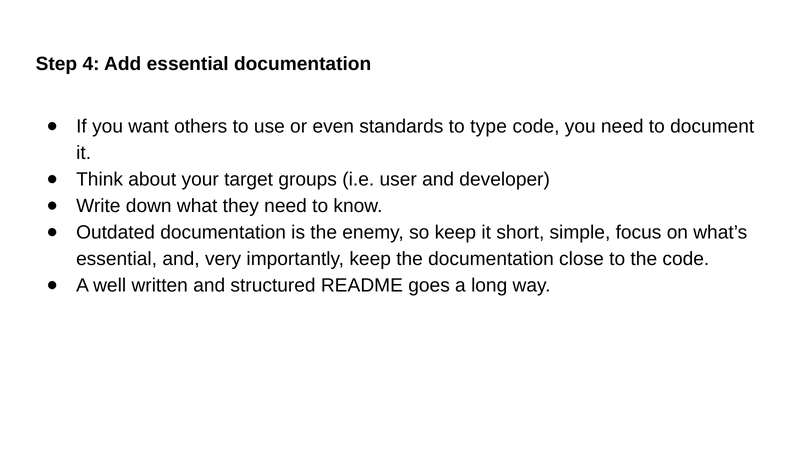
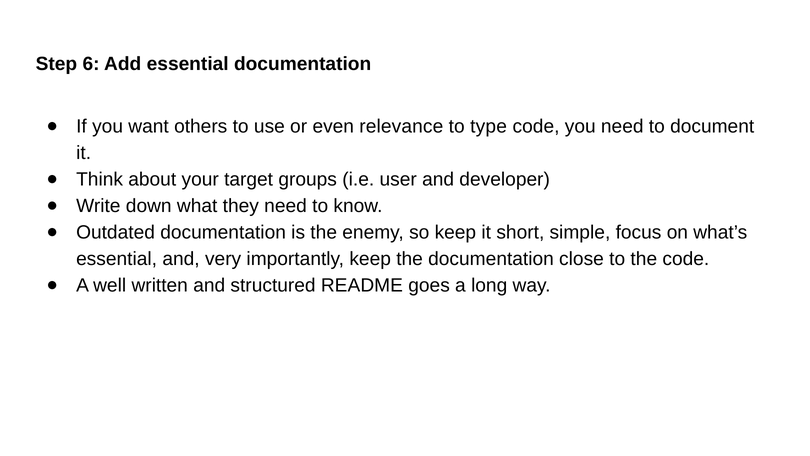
4: 4 -> 6
standards: standards -> relevance
